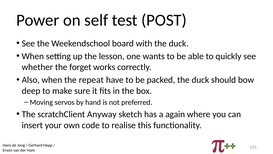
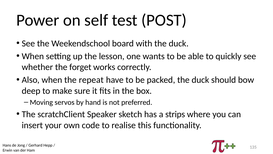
Anyway: Anyway -> Speaker
again: again -> strips
